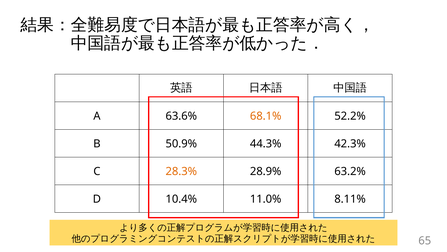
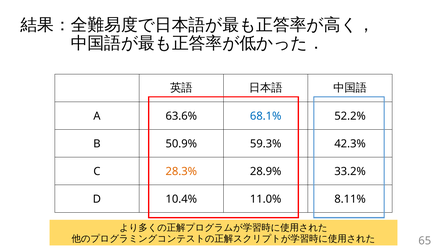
68.1% colour: orange -> blue
44.3%: 44.3% -> 59.3%
63.2%: 63.2% -> 33.2%
